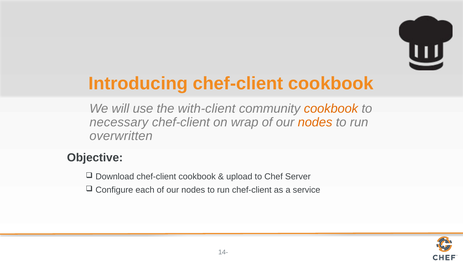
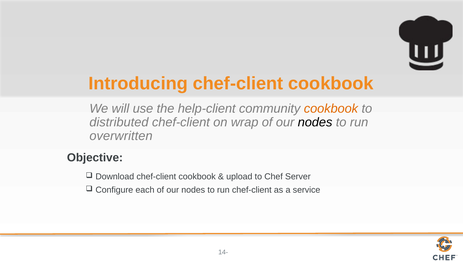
with-client: with-client -> help-client
necessary: necessary -> distributed
nodes at (315, 122) colour: orange -> black
